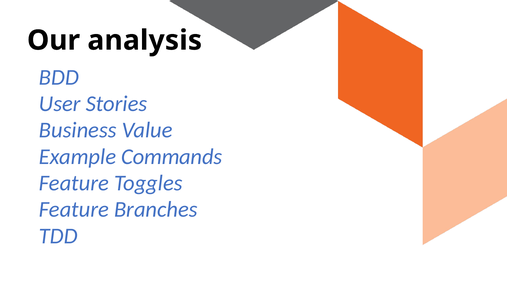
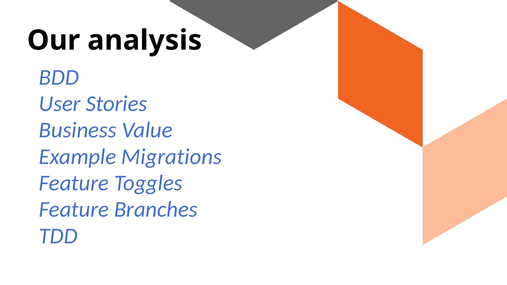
Commands: Commands -> Migrations
